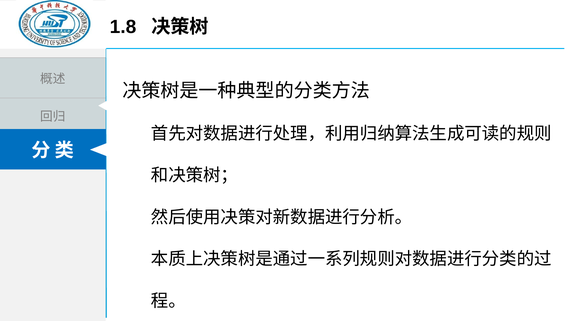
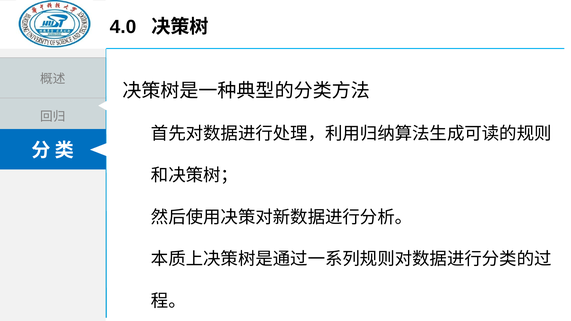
1.8: 1.8 -> 4.0
